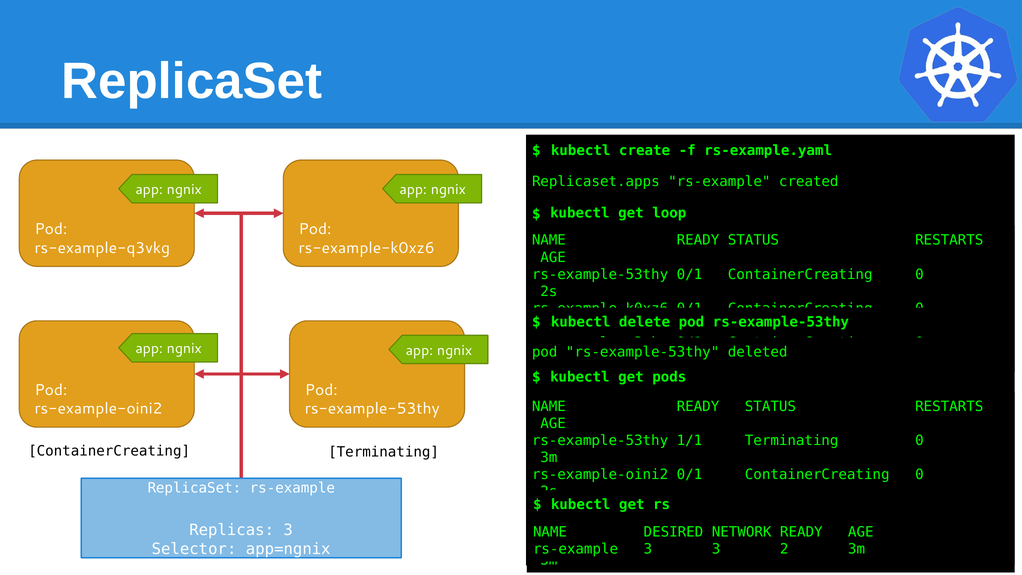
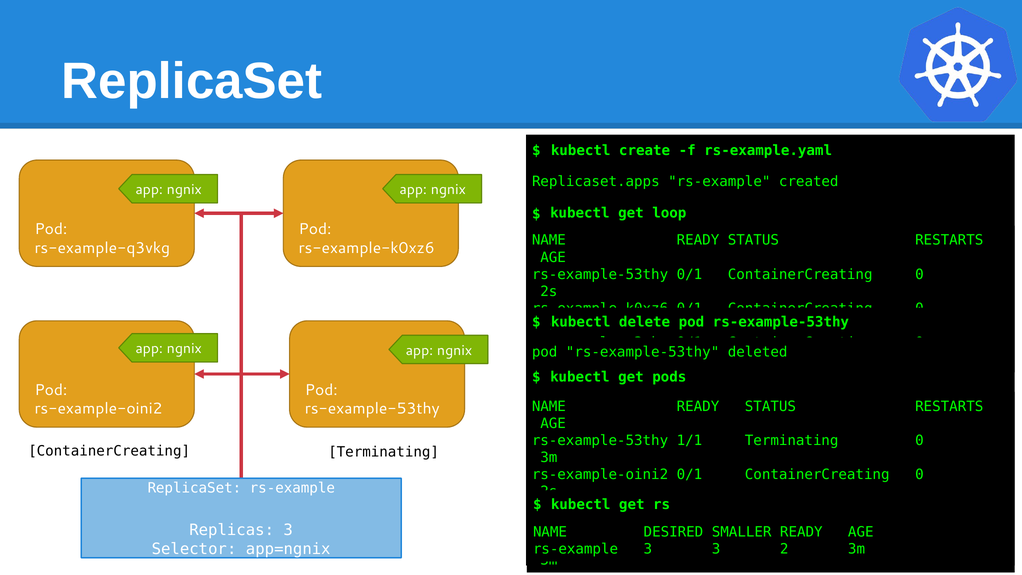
NETWORK: NETWORK -> SMALLER
